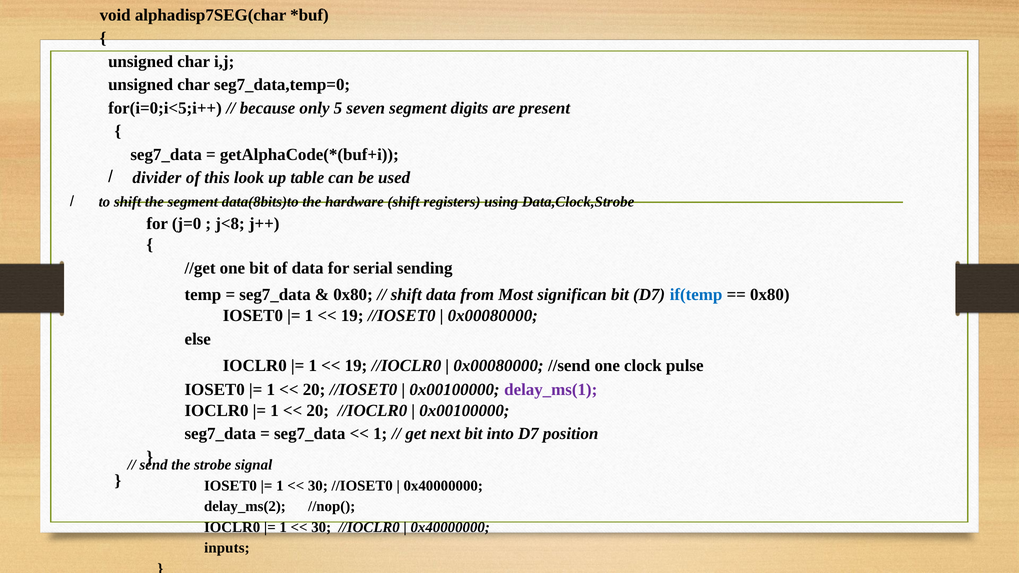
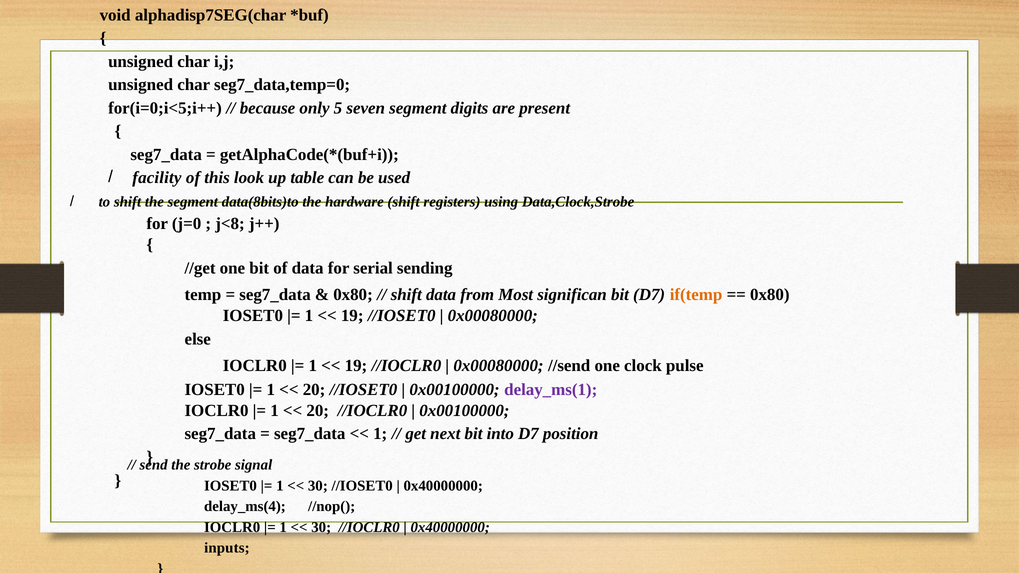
divider: divider -> facility
if(temp colour: blue -> orange
delay_ms(2: delay_ms(2 -> delay_ms(4
